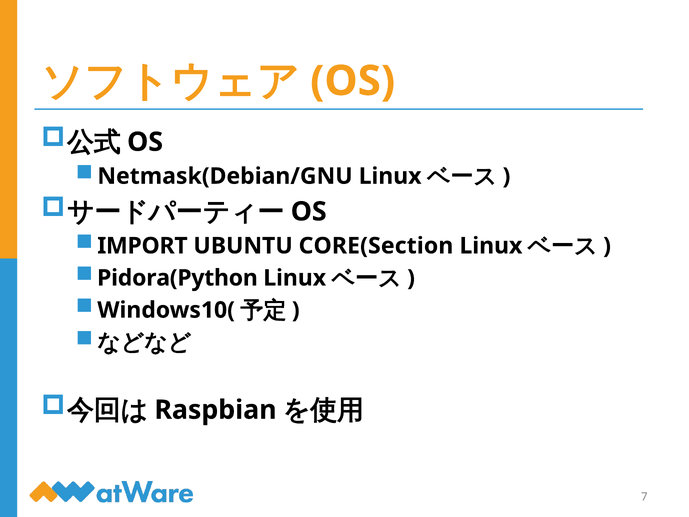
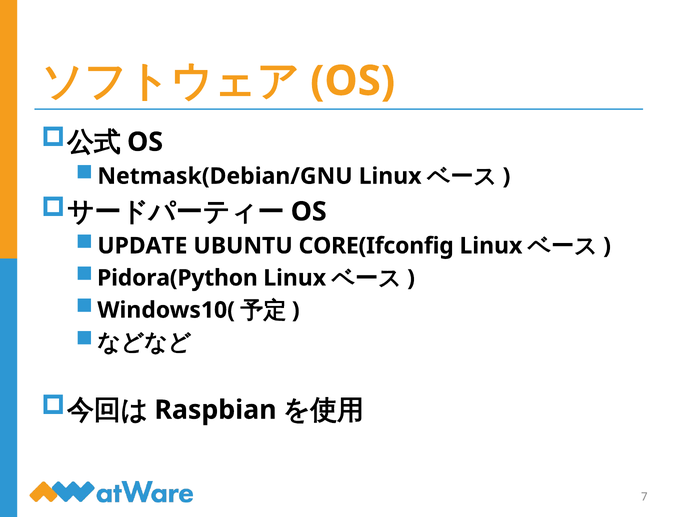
IMPORT: IMPORT -> UPDATE
CORE(Section: CORE(Section -> CORE(Ifconfig
